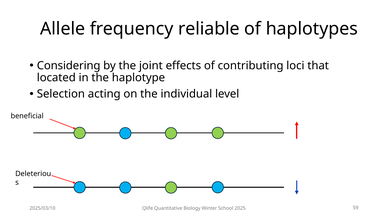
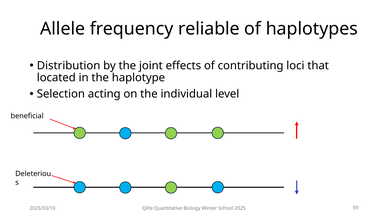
Considering: Considering -> Distribution
